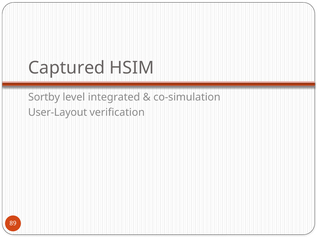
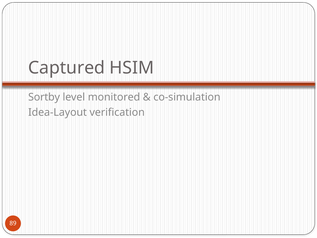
integrated: integrated -> monitored
User-Layout: User-Layout -> Idea-Layout
